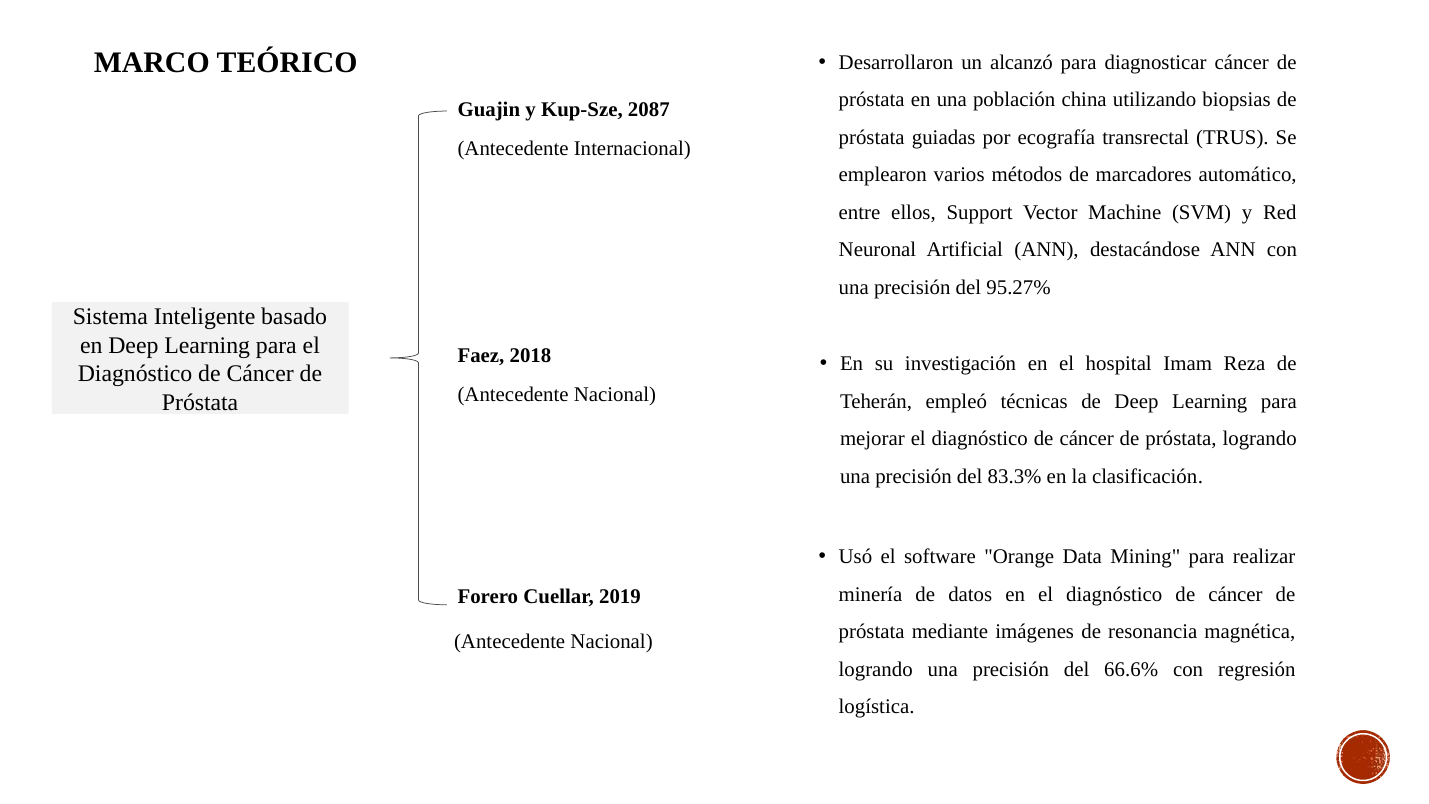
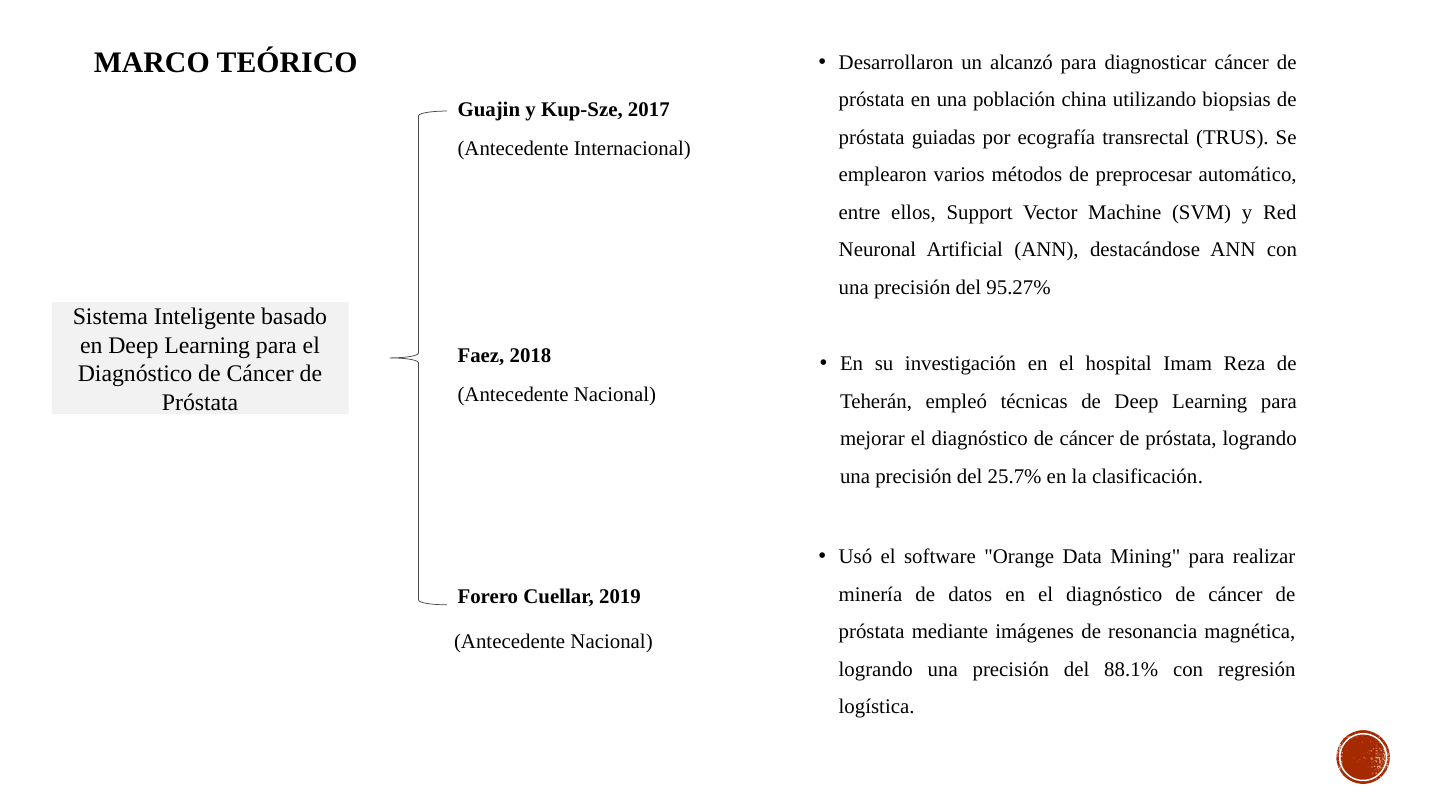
2087: 2087 -> 2017
marcadores: marcadores -> preprocesar
83.3%: 83.3% -> 25.7%
66.6%: 66.6% -> 88.1%
